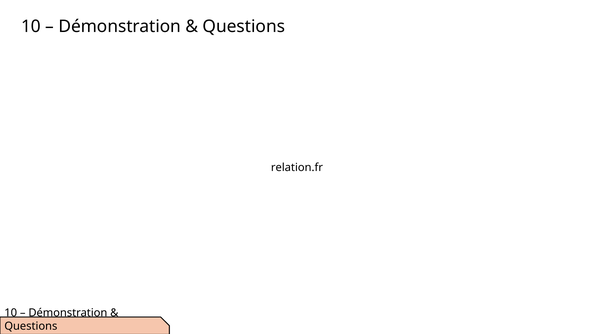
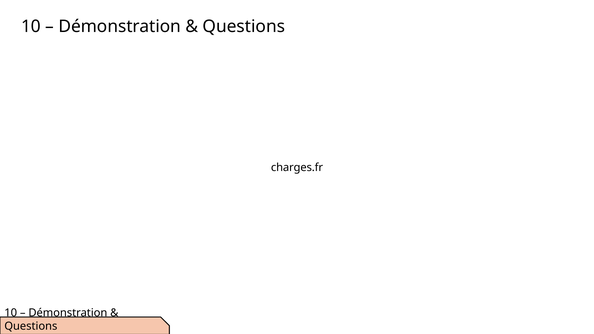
relation.fr: relation.fr -> charges.fr
